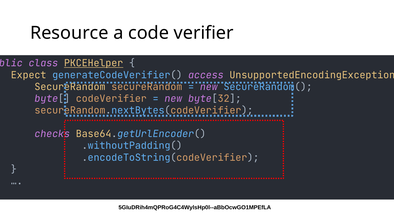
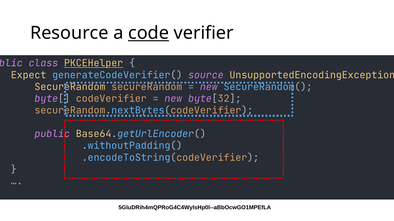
code underline: none -> present
access: access -> source
checks at (52, 134): checks -> public
